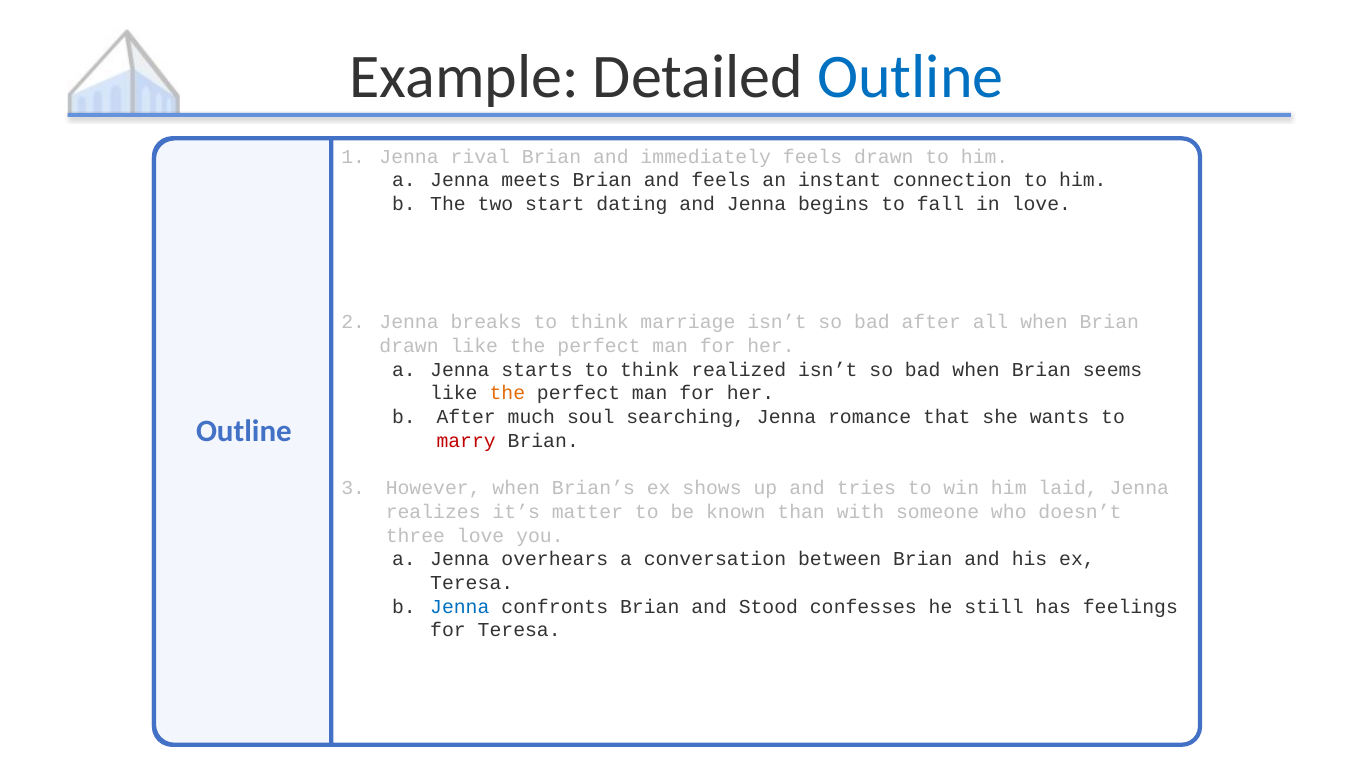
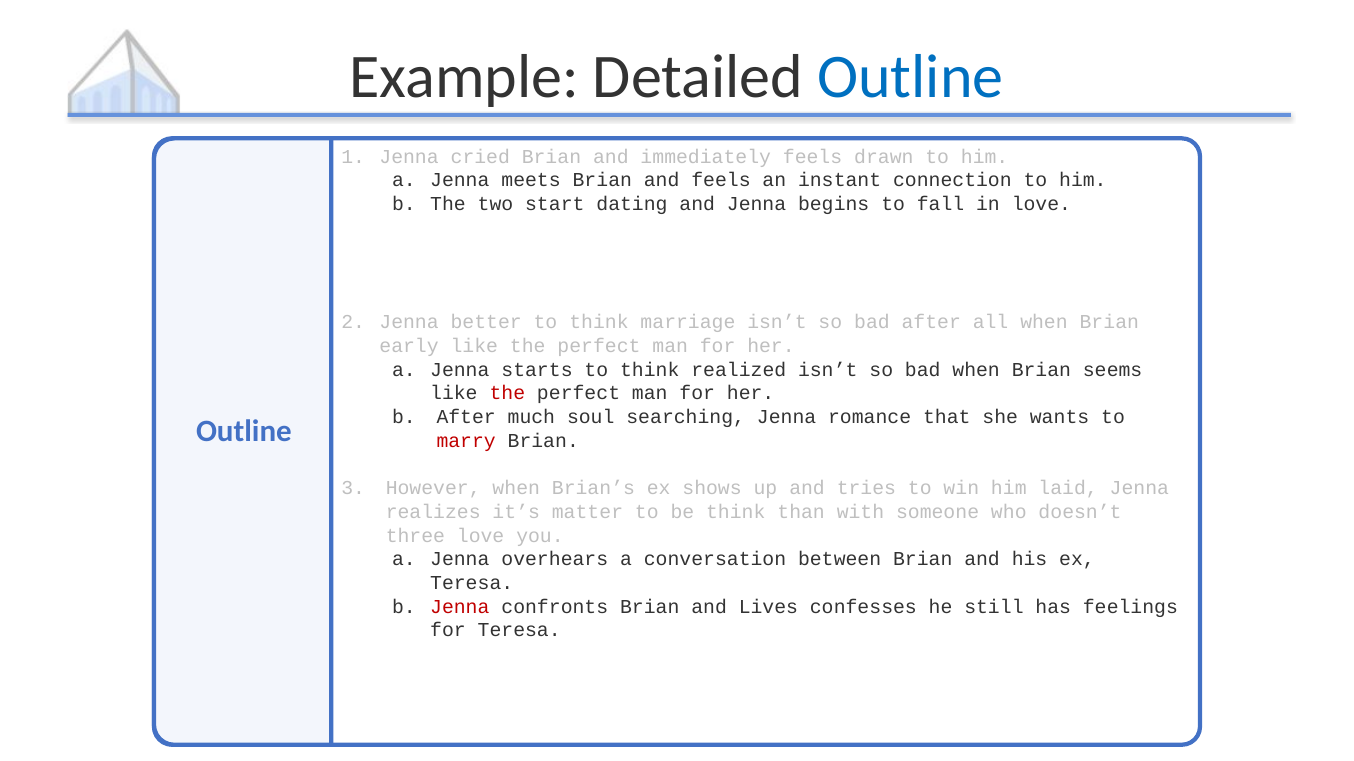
rival: rival -> cried
breaks: breaks -> better
drawn at (409, 346): drawn -> early
the at (507, 394) colour: orange -> red
be known: known -> think
Jenna at (460, 607) colour: blue -> red
Stood: Stood -> Lives
